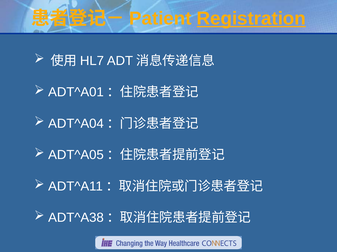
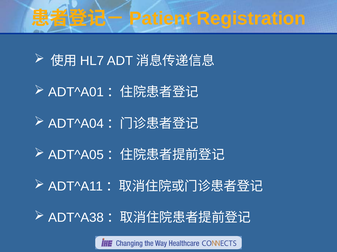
Registration underline: present -> none
